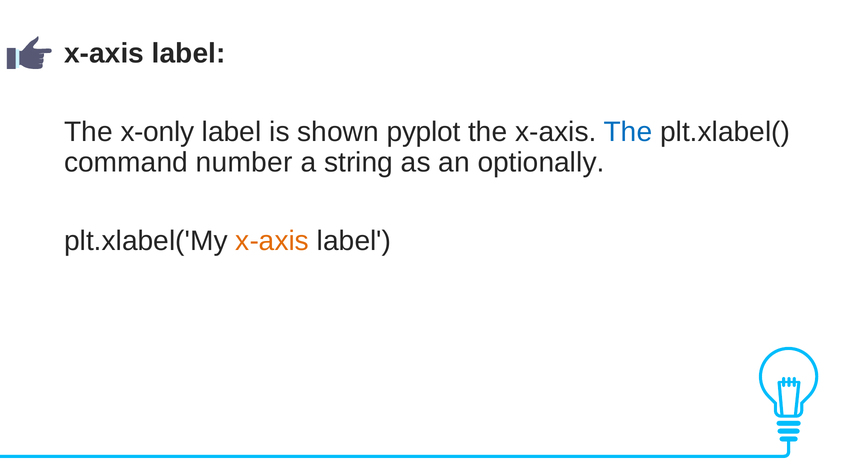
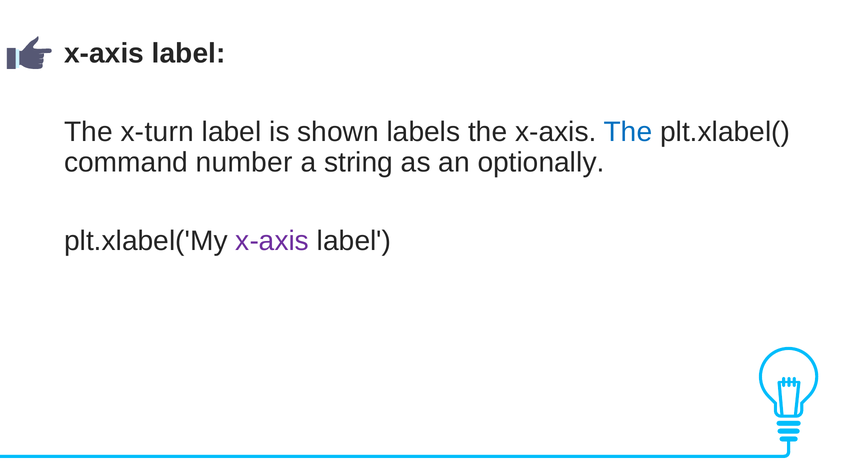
x-only: x-only -> x-turn
pyplot: pyplot -> labels
x-axis at (272, 241) colour: orange -> purple
